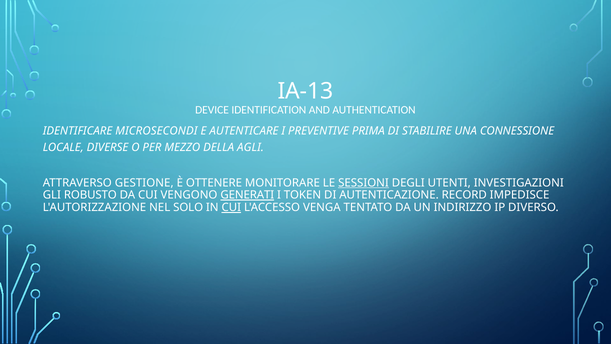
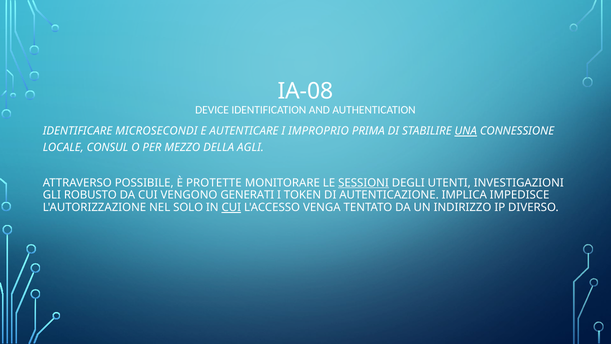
IA-13: IA-13 -> IA-08
PREVENTIVE: PREVENTIVE -> IMPROPRIO
UNA underline: none -> present
DIVERSE: DIVERSE -> CONSUL
GESTIONE: GESTIONE -> POSSIBILE
OTTENERE: OTTENERE -> PROTETTE
GENERATI underline: present -> none
RECORD: RECORD -> IMPLICA
